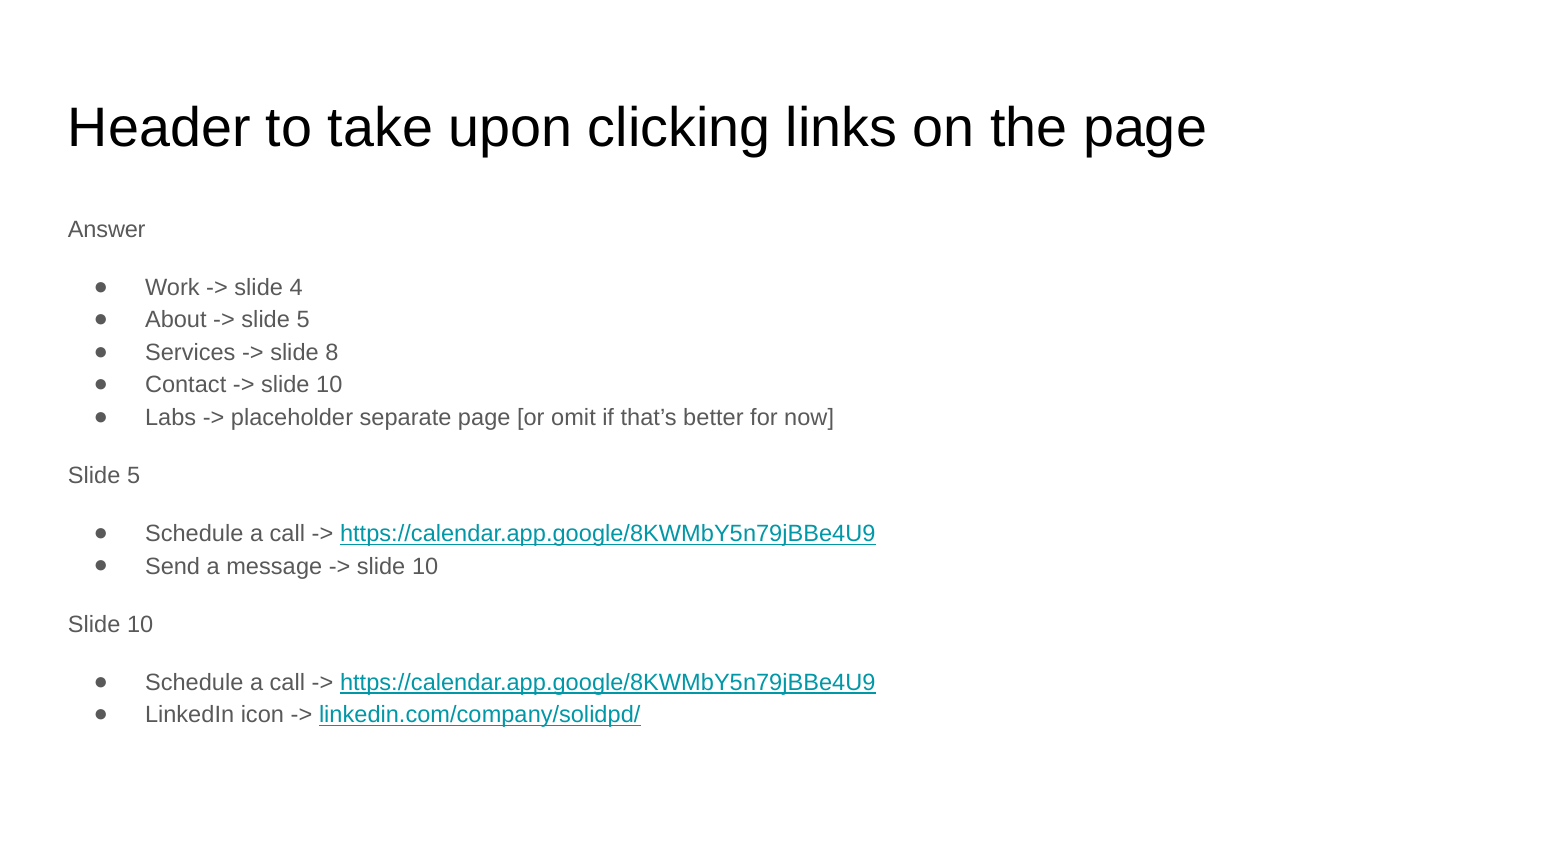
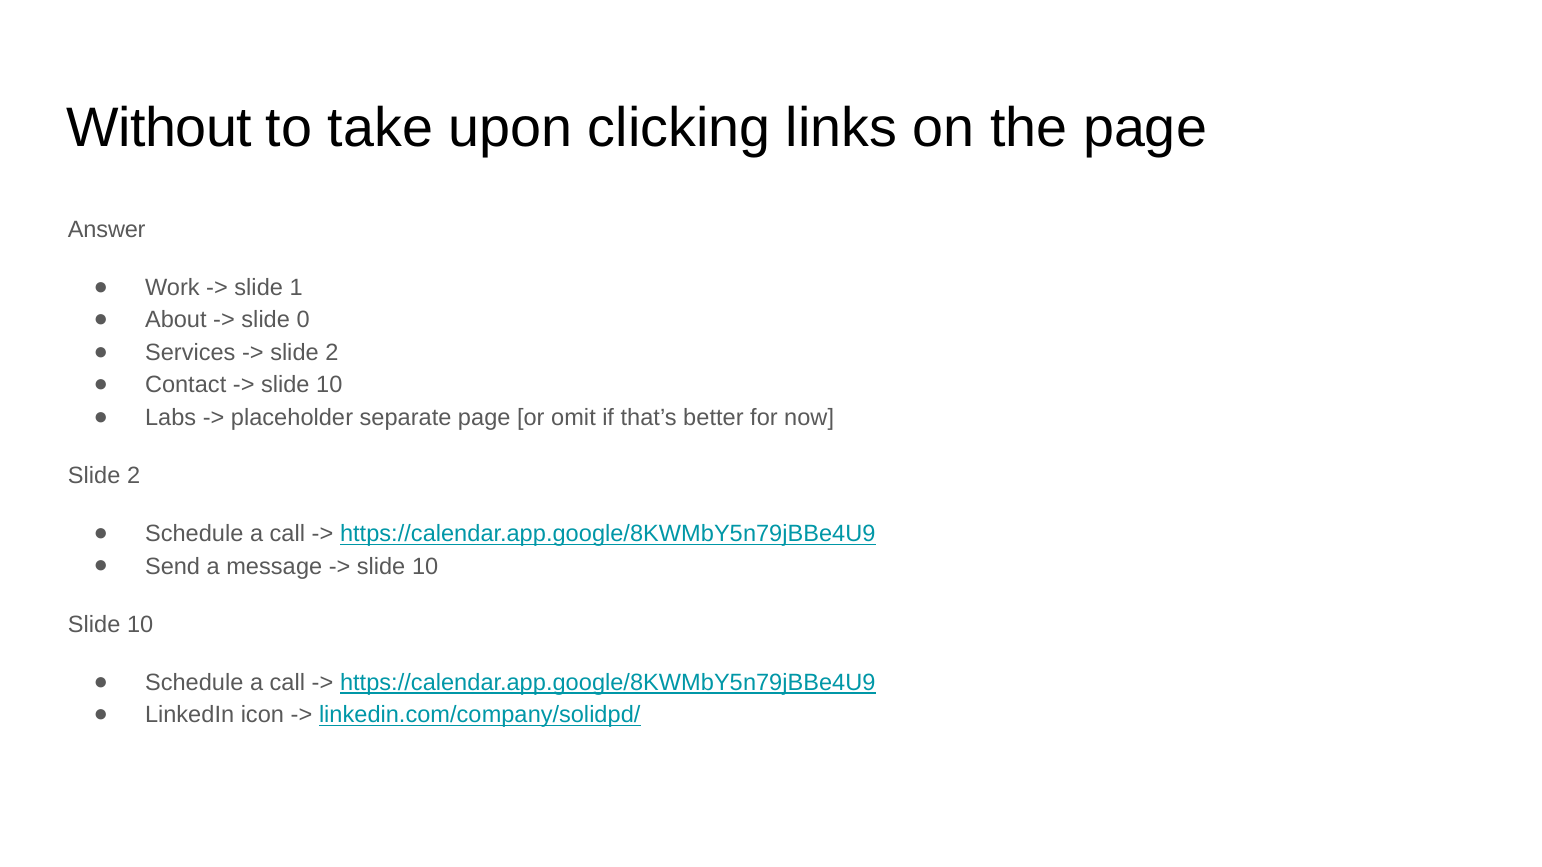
Header: Header -> Without
4: 4 -> 1
5 at (303, 320): 5 -> 0
8 at (332, 353): 8 -> 2
5 at (134, 476): 5 -> 2
